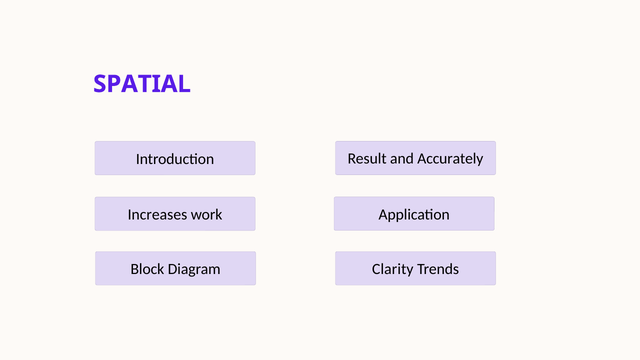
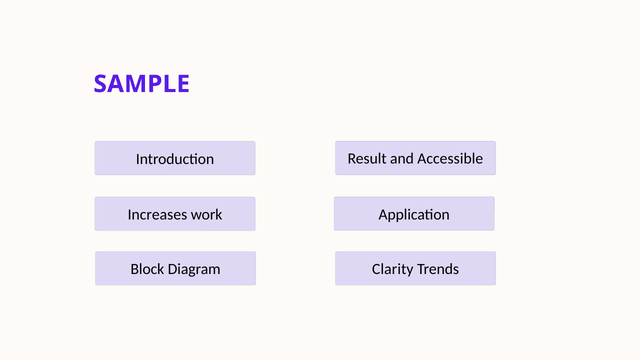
SPATIAL: SPATIAL -> SAMPLE
Accurately: Accurately -> Accessible
